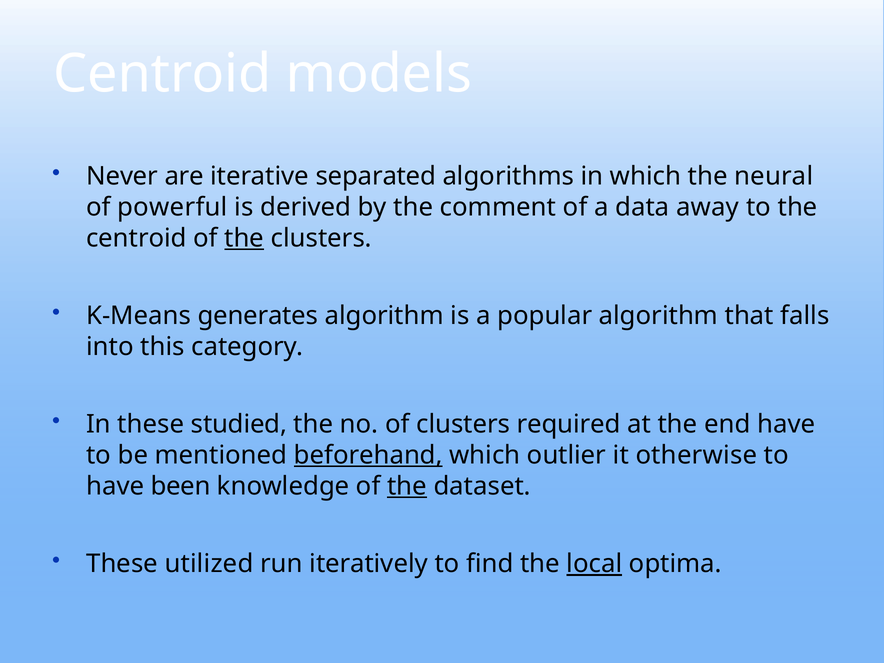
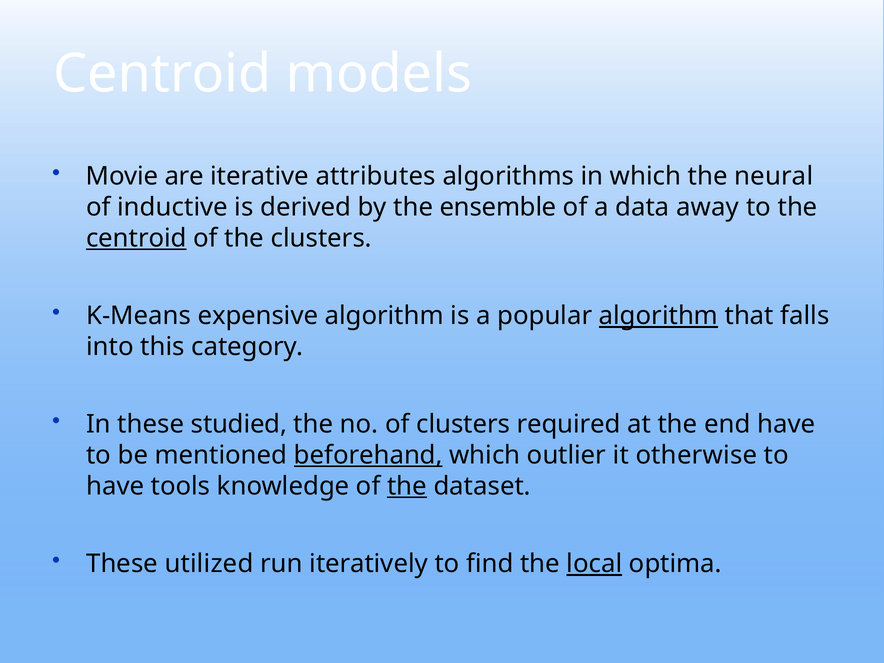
Never: Never -> Movie
separated: separated -> attributes
powerful: powerful -> inductive
comment: comment -> ensemble
centroid at (136, 238) underline: none -> present
the at (244, 238) underline: present -> none
generates: generates -> expensive
algorithm at (658, 316) underline: none -> present
been: been -> tools
